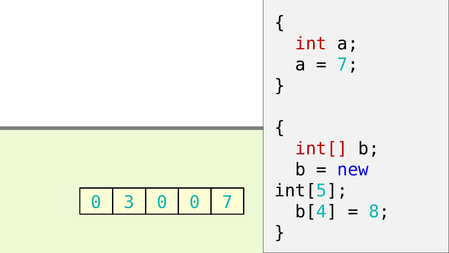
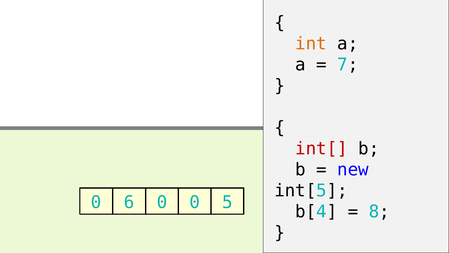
int colour: red -> orange
3: 3 -> 6
0 7: 7 -> 5
